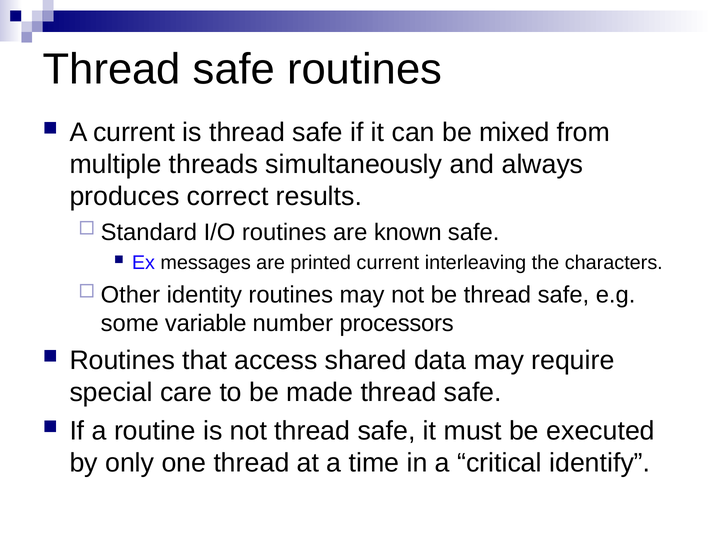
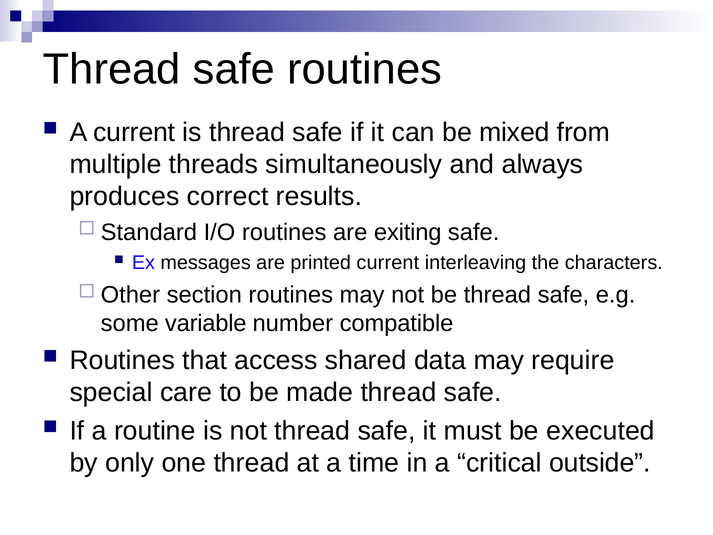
known: known -> exiting
identity: identity -> section
processors: processors -> compatible
identify: identify -> outside
